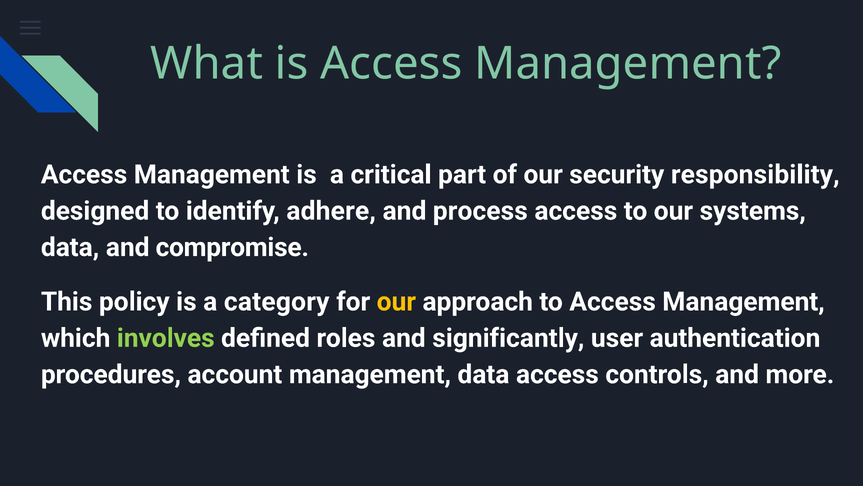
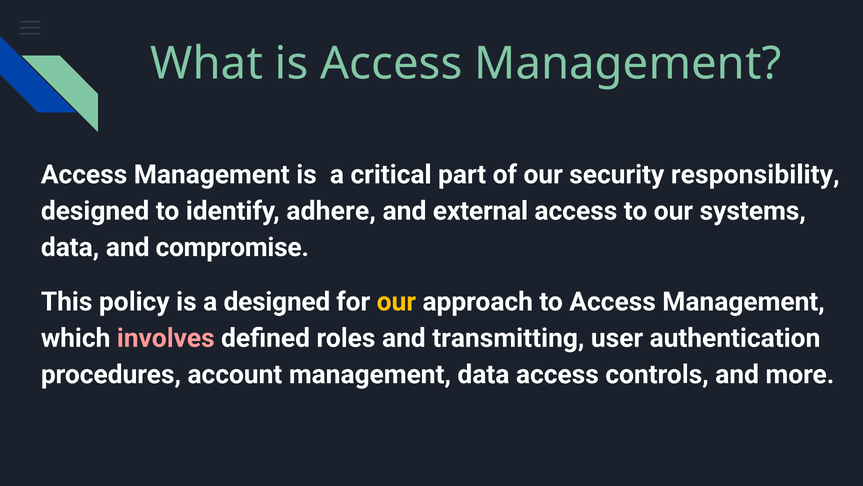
process: process -> external
a category: category -> designed
involves colour: light green -> pink
significantly: significantly -> transmitting
